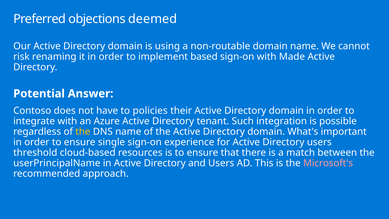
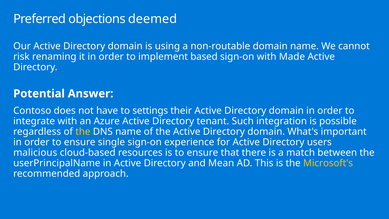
policies: policies -> settings
threshold: threshold -> malicious
and Users: Users -> Mean
Microsoft's colour: pink -> yellow
